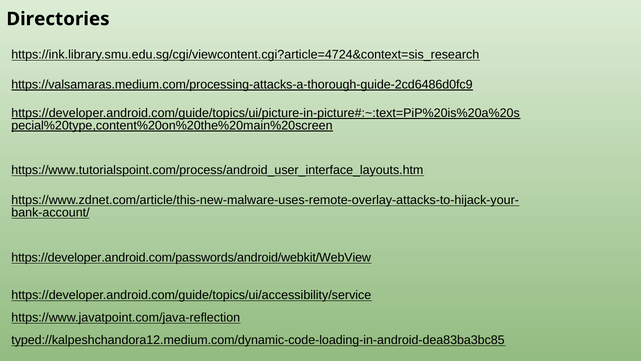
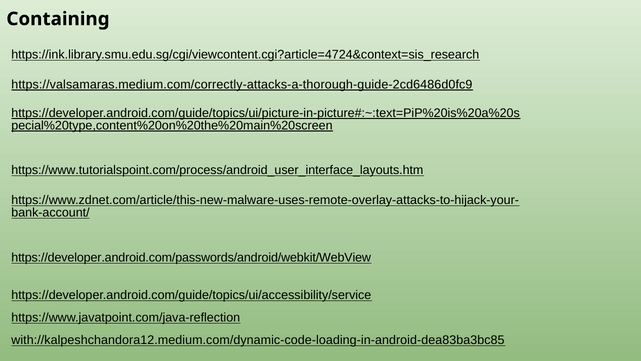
Directories: Directories -> Containing
https://valsamaras.medium.com/processing-attacks-a-thorough-guide-2cd6486d0fc9: https://valsamaras.medium.com/processing-attacks-a-thorough-guide-2cd6486d0fc9 -> https://valsamaras.medium.com/correctly-attacks-a-thorough-guide-2cd6486d0fc9
typed://kalpeshchandora12.medium.com/dynamic-code-loading-in-android-dea83ba3bc85: typed://kalpeshchandora12.medium.com/dynamic-code-loading-in-android-dea83ba3bc85 -> with://kalpeshchandora12.medium.com/dynamic-code-loading-in-android-dea83ba3bc85
